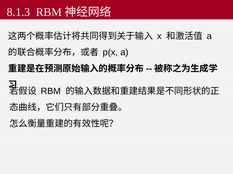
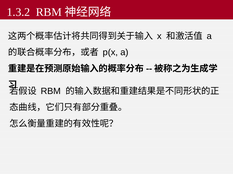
8.1.3: 8.1.3 -> 1.3.2
